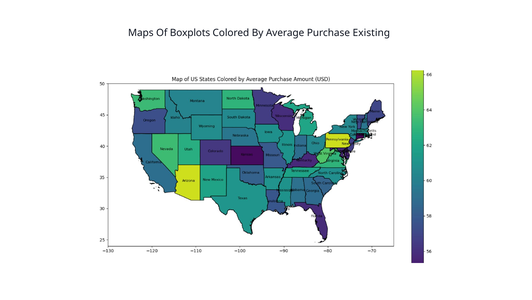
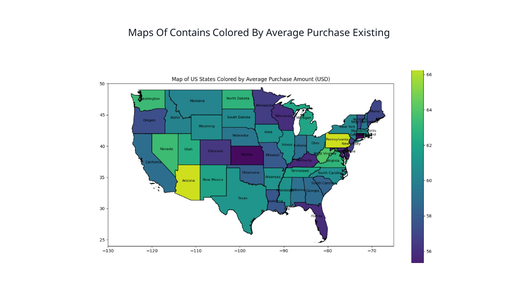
Boxplots: Boxplots -> Contains
